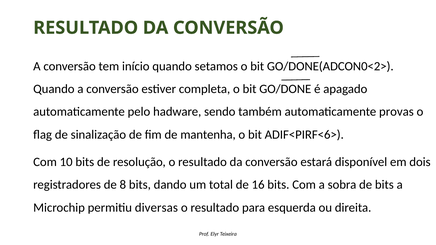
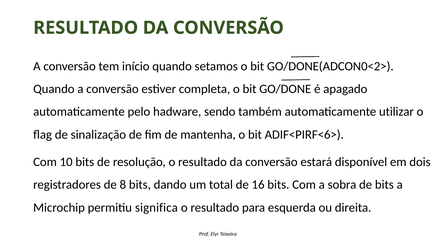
provas: provas -> utilizar
diversas: diversas -> significa
